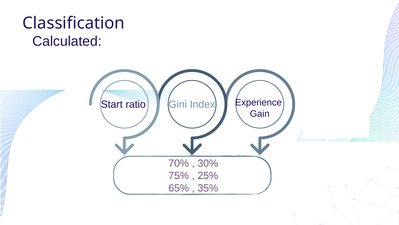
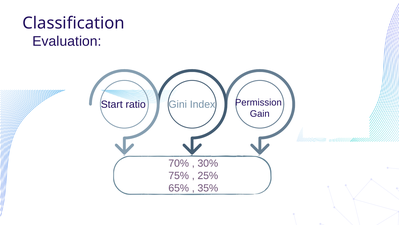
Calculated: Calculated -> Evaluation
Experience: Experience -> Permission
